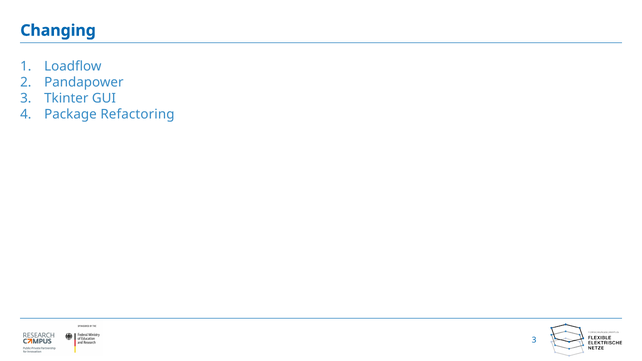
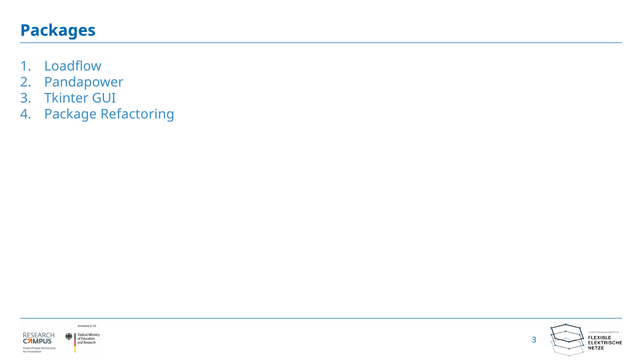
Changing: Changing -> Packages
